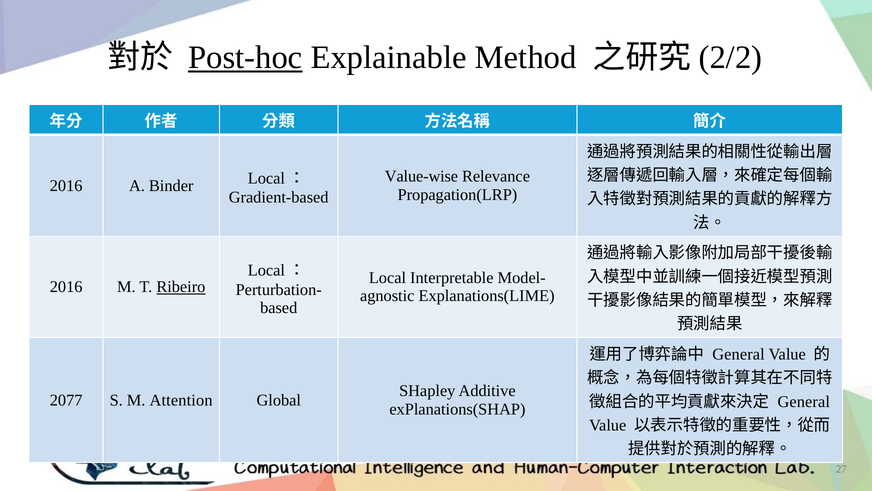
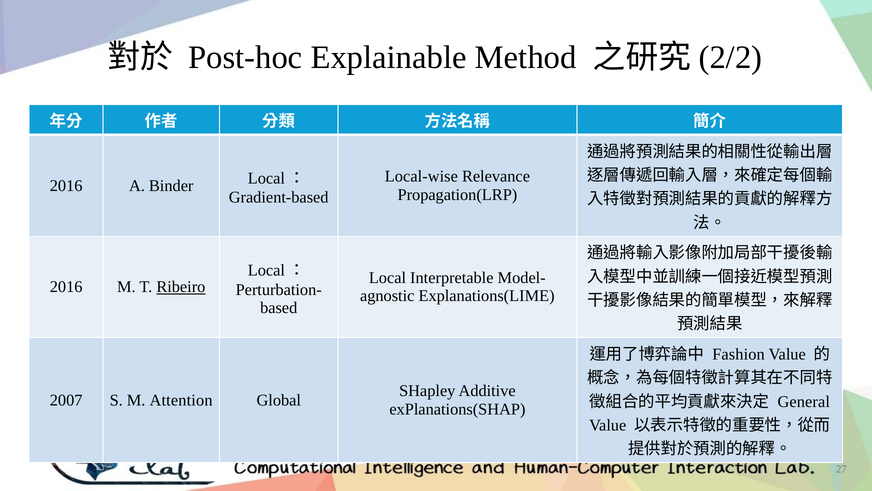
Post-hoc underline: present -> none
Value-wise: Value-wise -> Local-wise
General at (739, 354): General -> Fashion
2077: 2077 -> 2007
